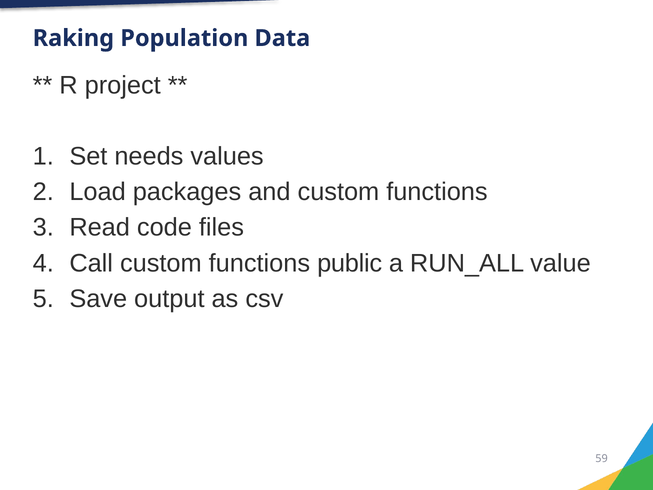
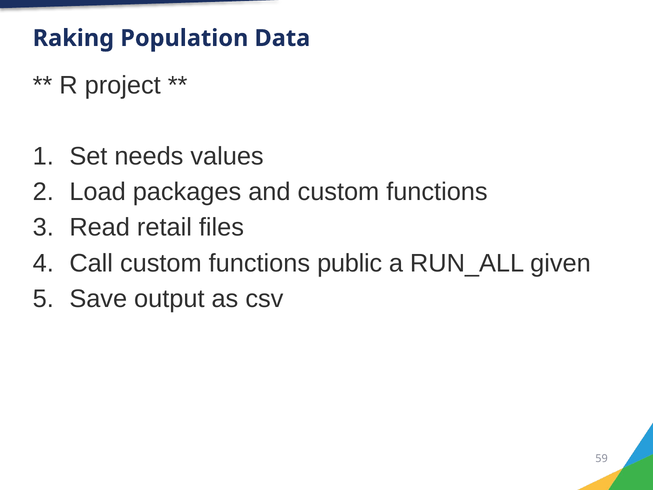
code: code -> retail
value: value -> given
